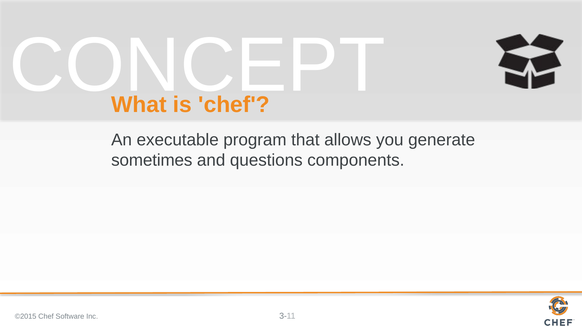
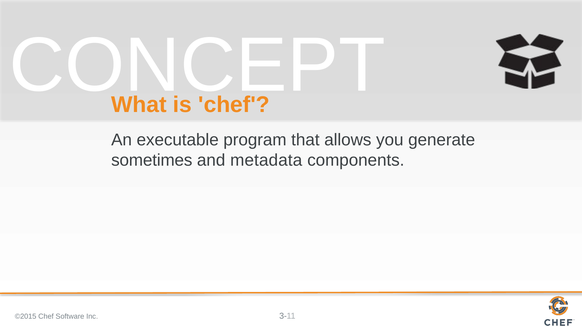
questions: questions -> metadata
